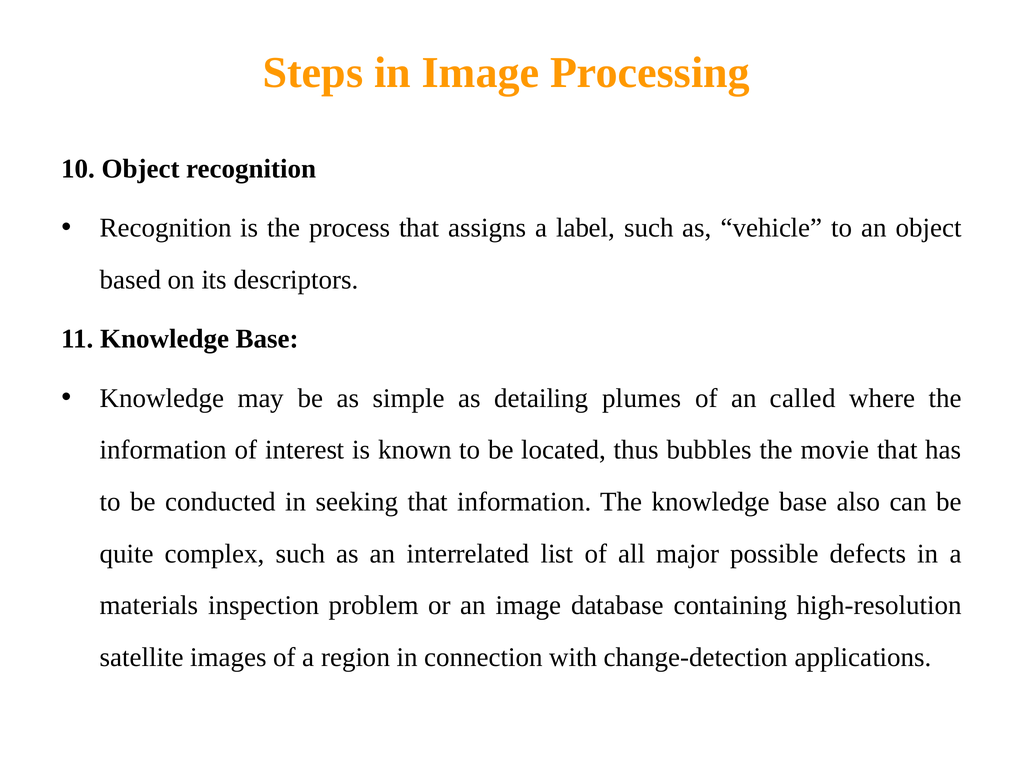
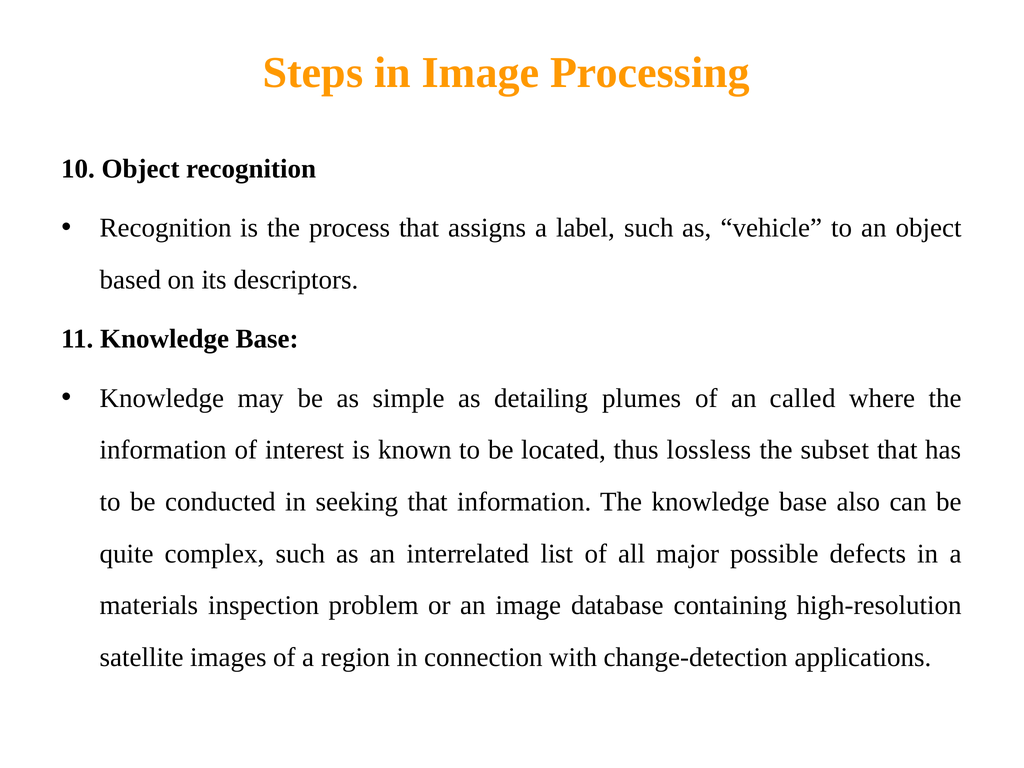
bubbles: bubbles -> lossless
movie: movie -> subset
